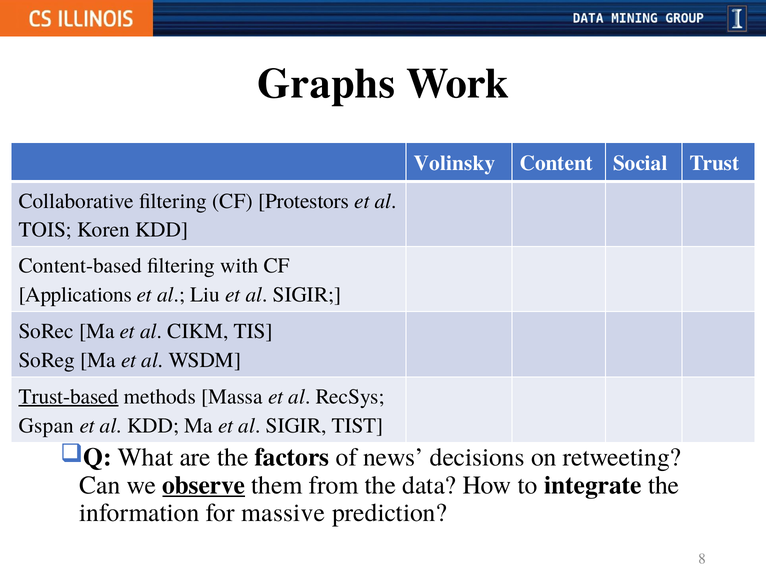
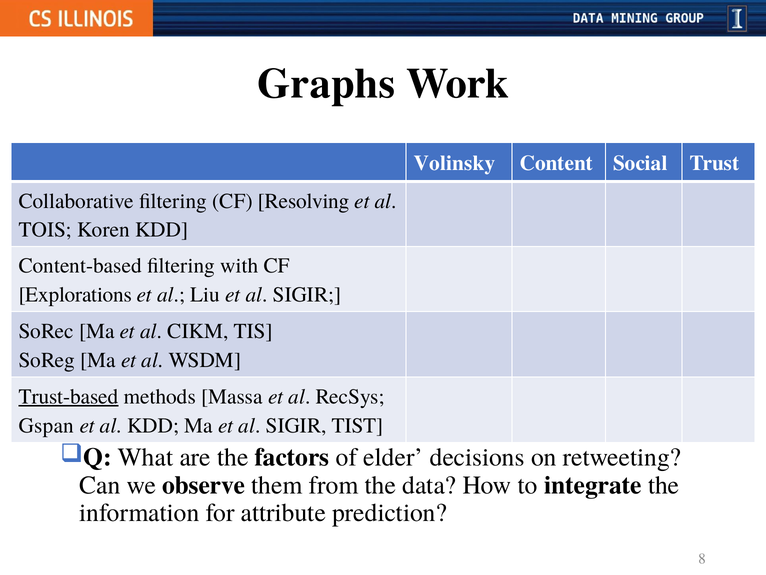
Protestors: Protestors -> Resolving
Applications: Applications -> Explorations
news: news -> elder
observe underline: present -> none
massive: massive -> attribute
